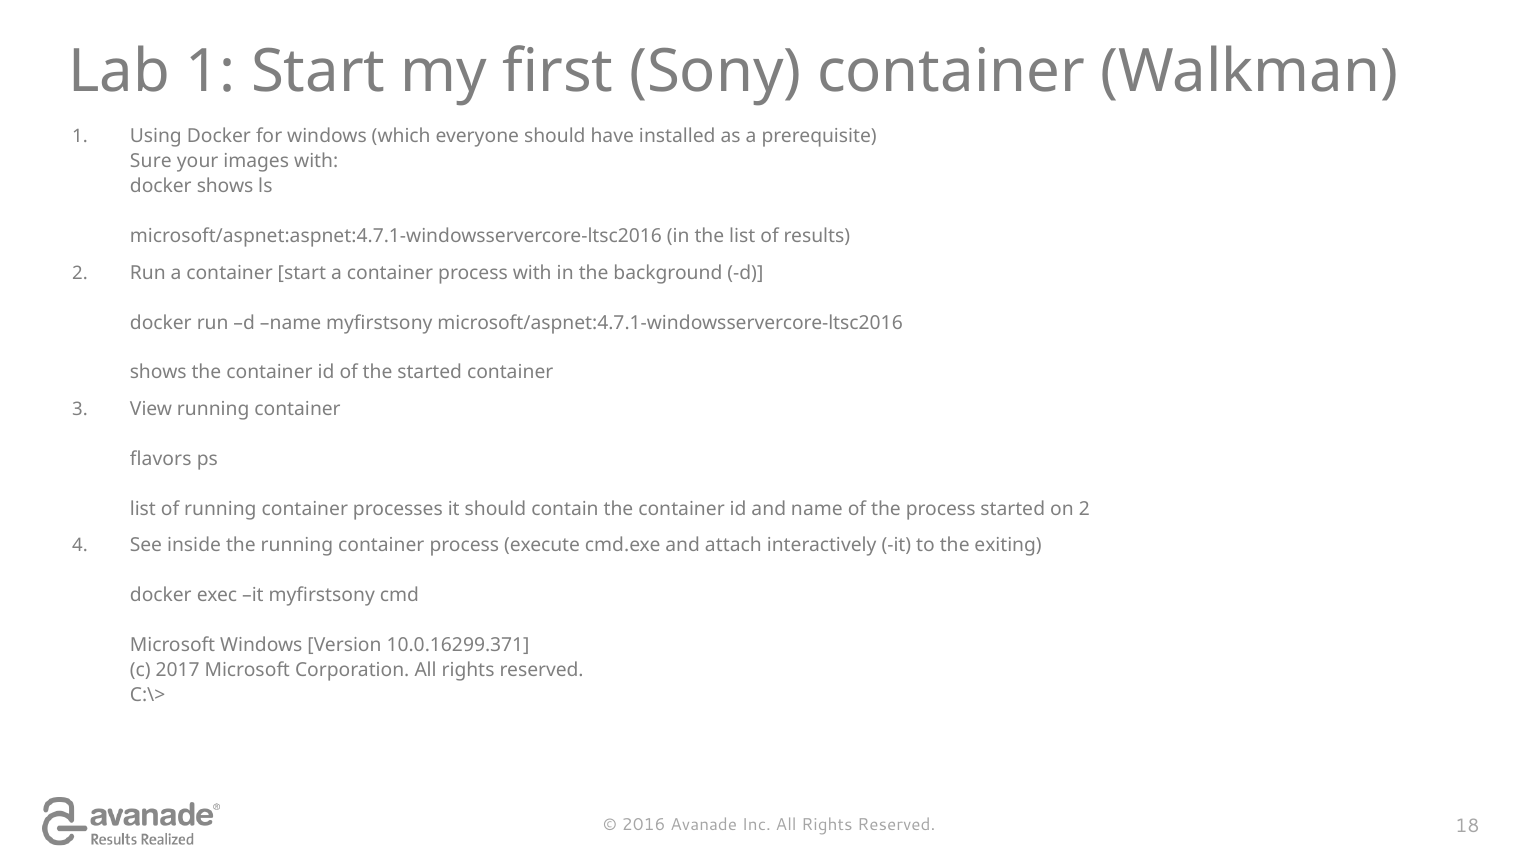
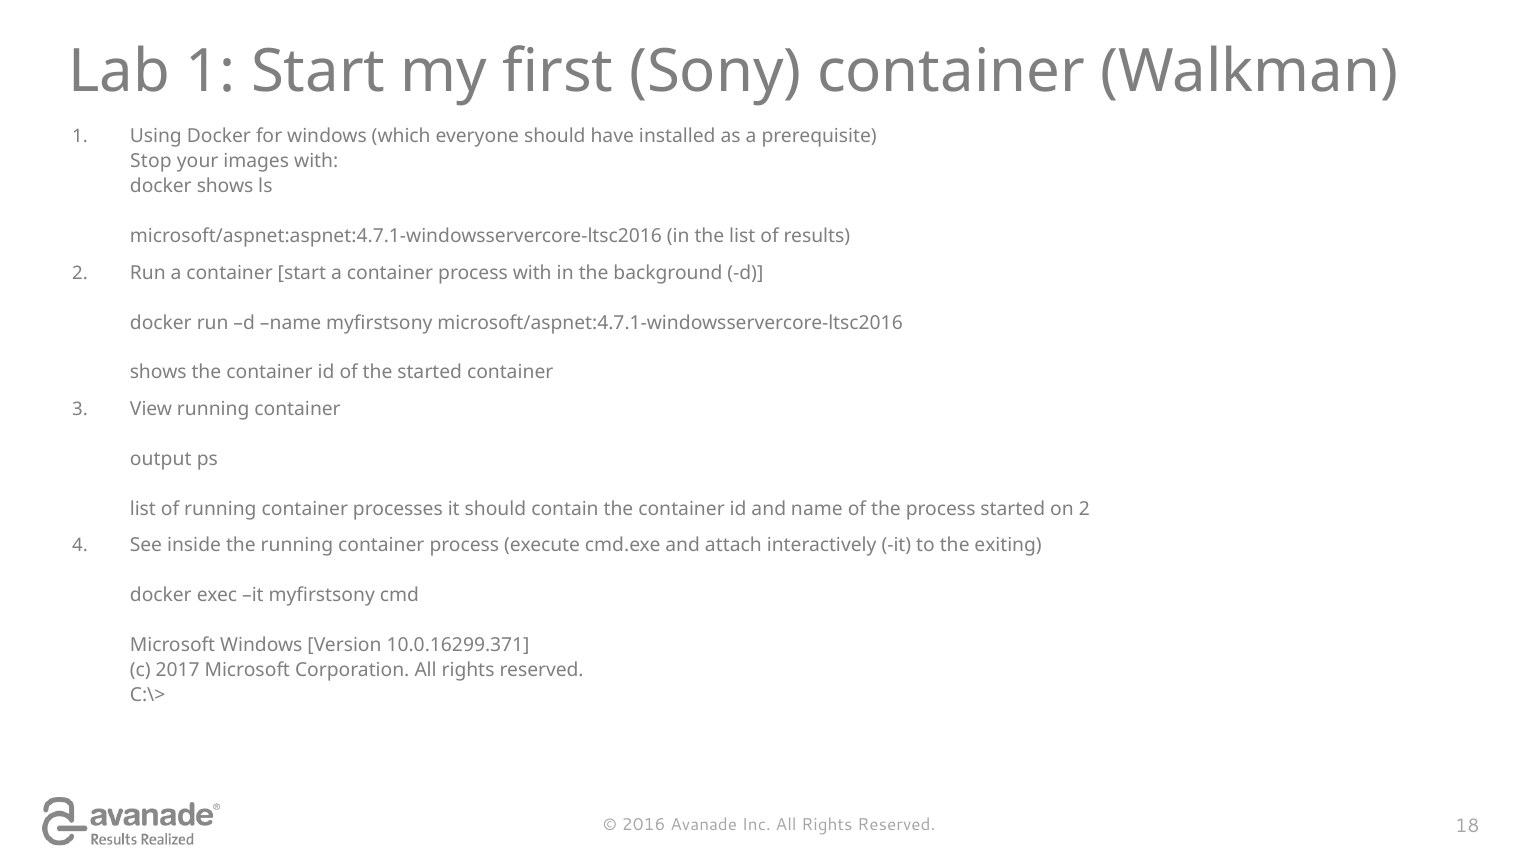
Sure: Sure -> Stop
flavors: flavors -> output
